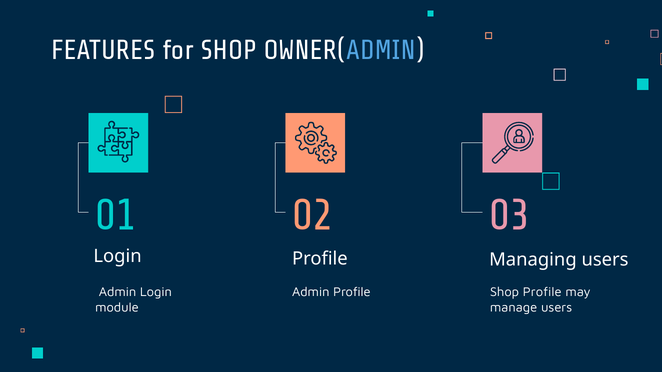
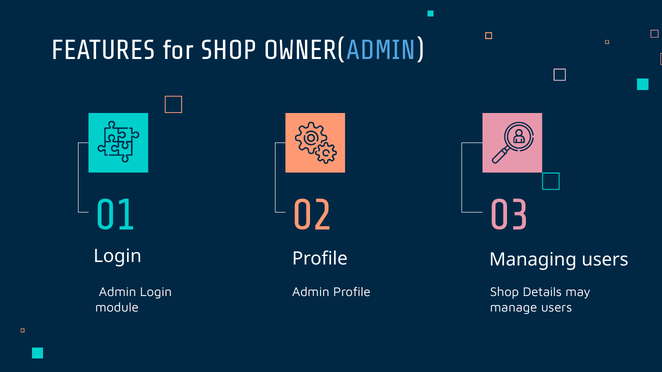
Shop Profile: Profile -> Details
